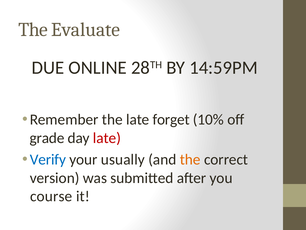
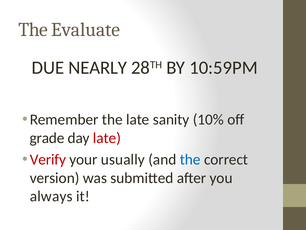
ONLINE: ONLINE -> NEARLY
14:59PM: 14:59PM -> 10:59PM
forget: forget -> sanity
Verify colour: blue -> red
the at (190, 159) colour: orange -> blue
course: course -> always
